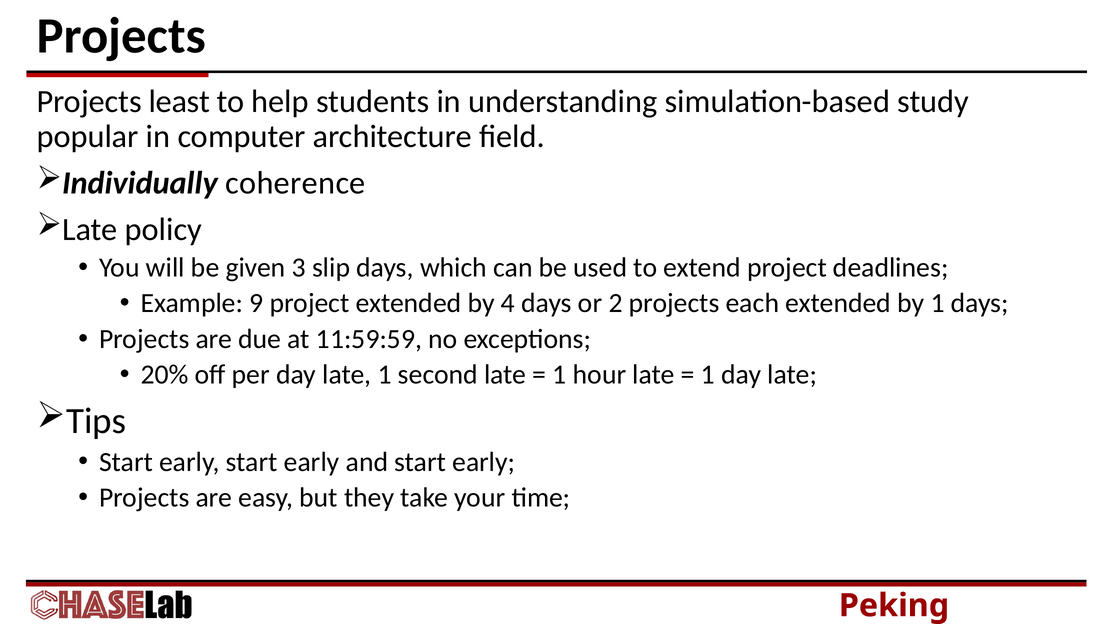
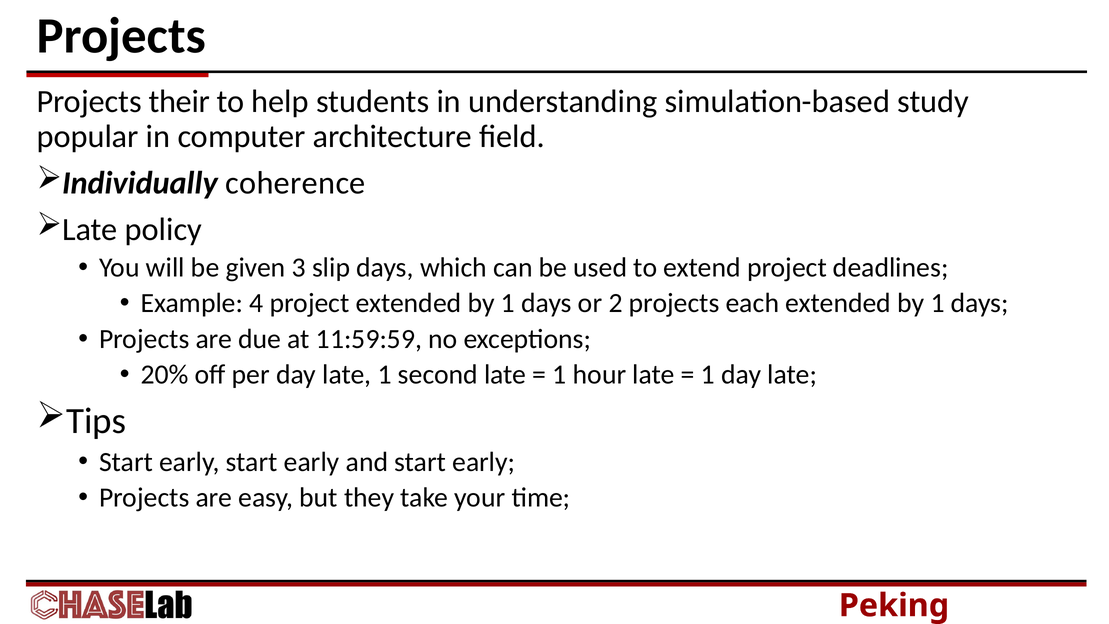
least: least -> their
9: 9 -> 4
project extended by 4: 4 -> 1
